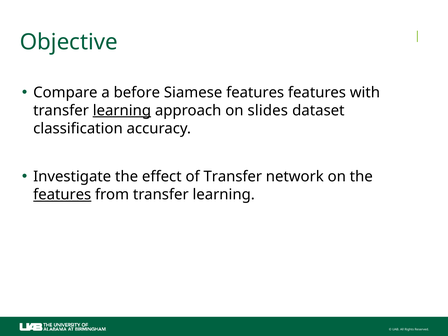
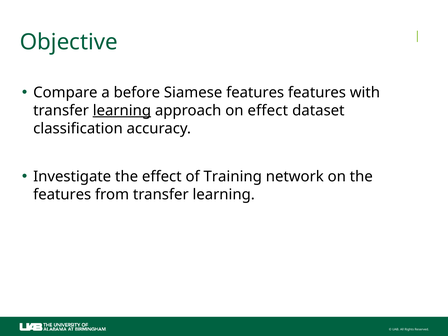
on slides: slides -> effect
of Transfer: Transfer -> Training
features at (62, 195) underline: present -> none
